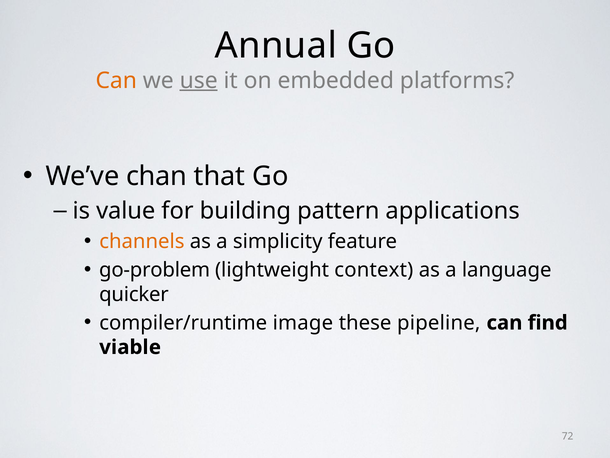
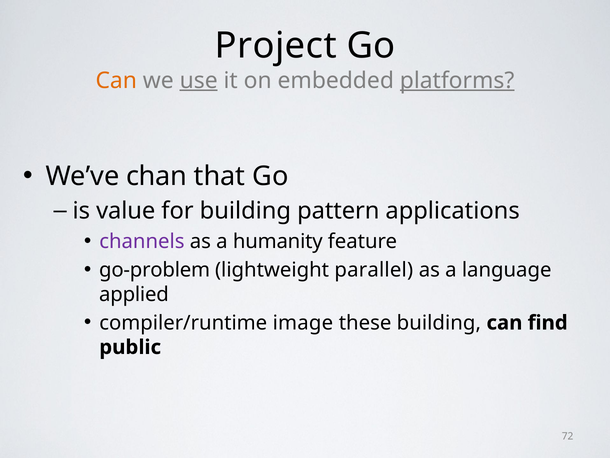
Annual: Annual -> Project
platforms underline: none -> present
channels colour: orange -> purple
simplicity: simplicity -> humanity
context: context -> parallel
quicker: quicker -> applied
these pipeline: pipeline -> building
viable: viable -> public
